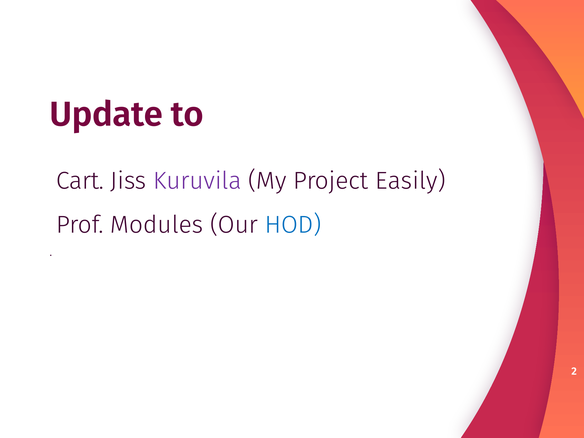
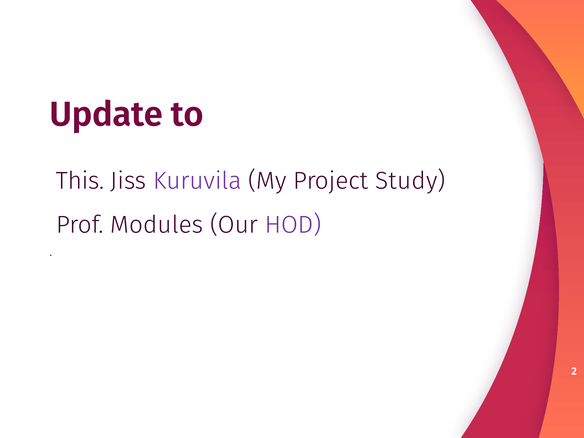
Cart: Cart -> This
Easily: Easily -> Study
HOD colour: blue -> purple
